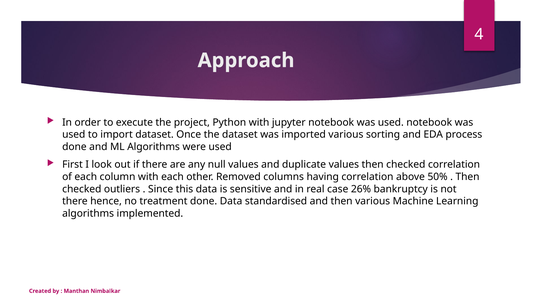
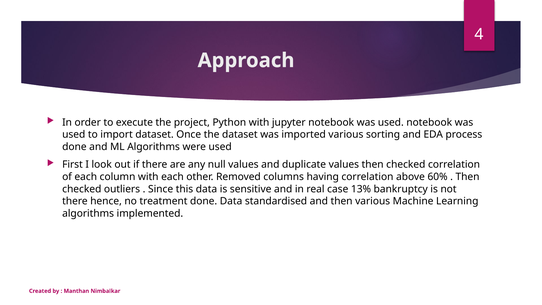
50%: 50% -> 60%
26%: 26% -> 13%
